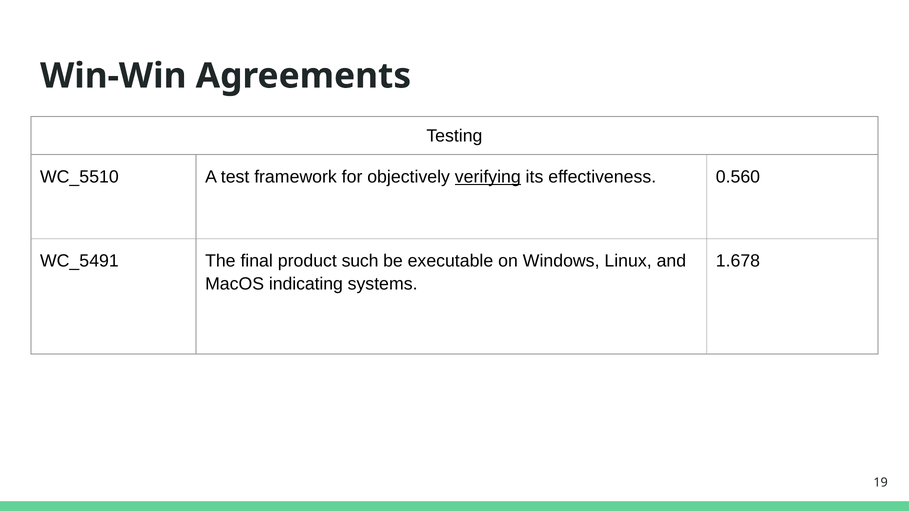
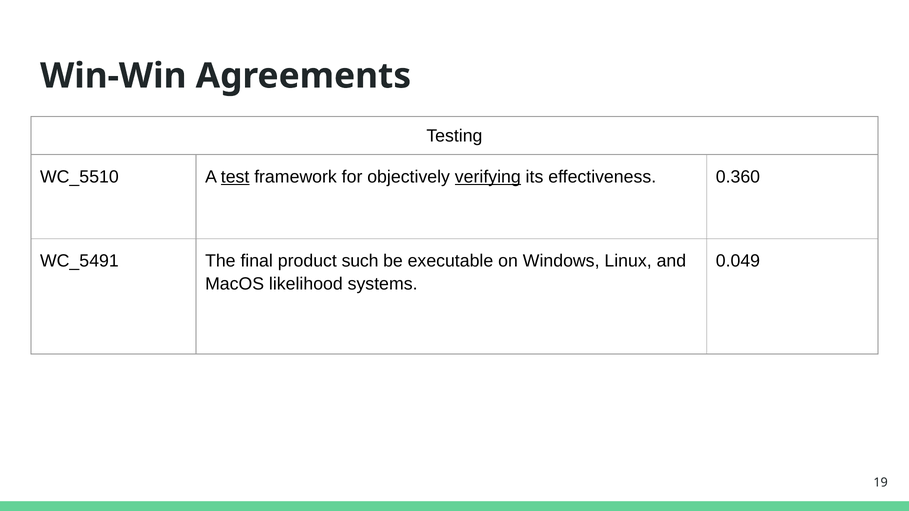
test underline: none -> present
0.560: 0.560 -> 0.360
1.678: 1.678 -> 0.049
indicating: indicating -> likelihood
